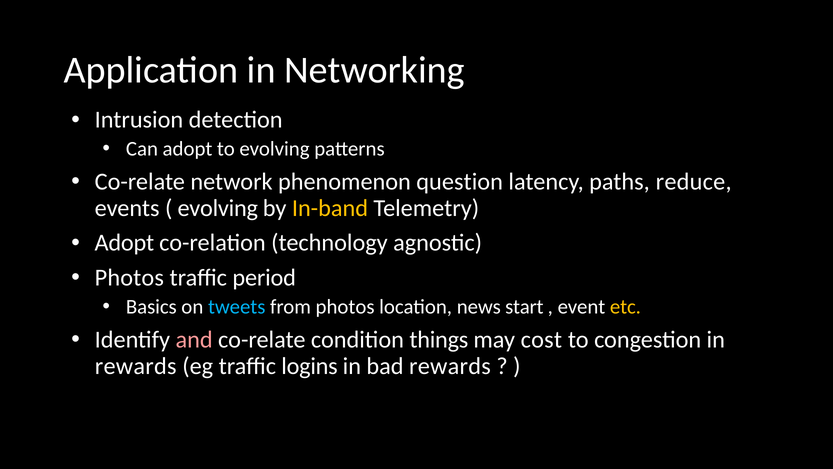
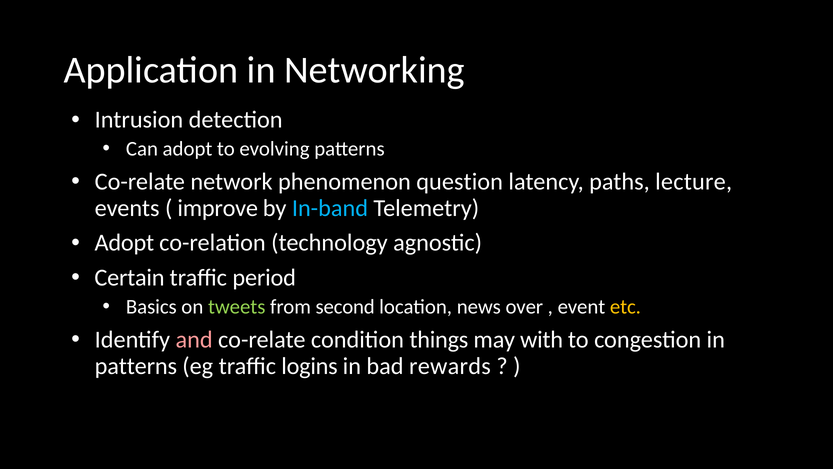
reduce: reduce -> lecture
evolving at (218, 208): evolving -> improve
In-band colour: yellow -> light blue
Photos at (129, 278): Photos -> Certain
tweets colour: light blue -> light green
from photos: photos -> second
start: start -> over
cost: cost -> with
rewards at (136, 366): rewards -> patterns
